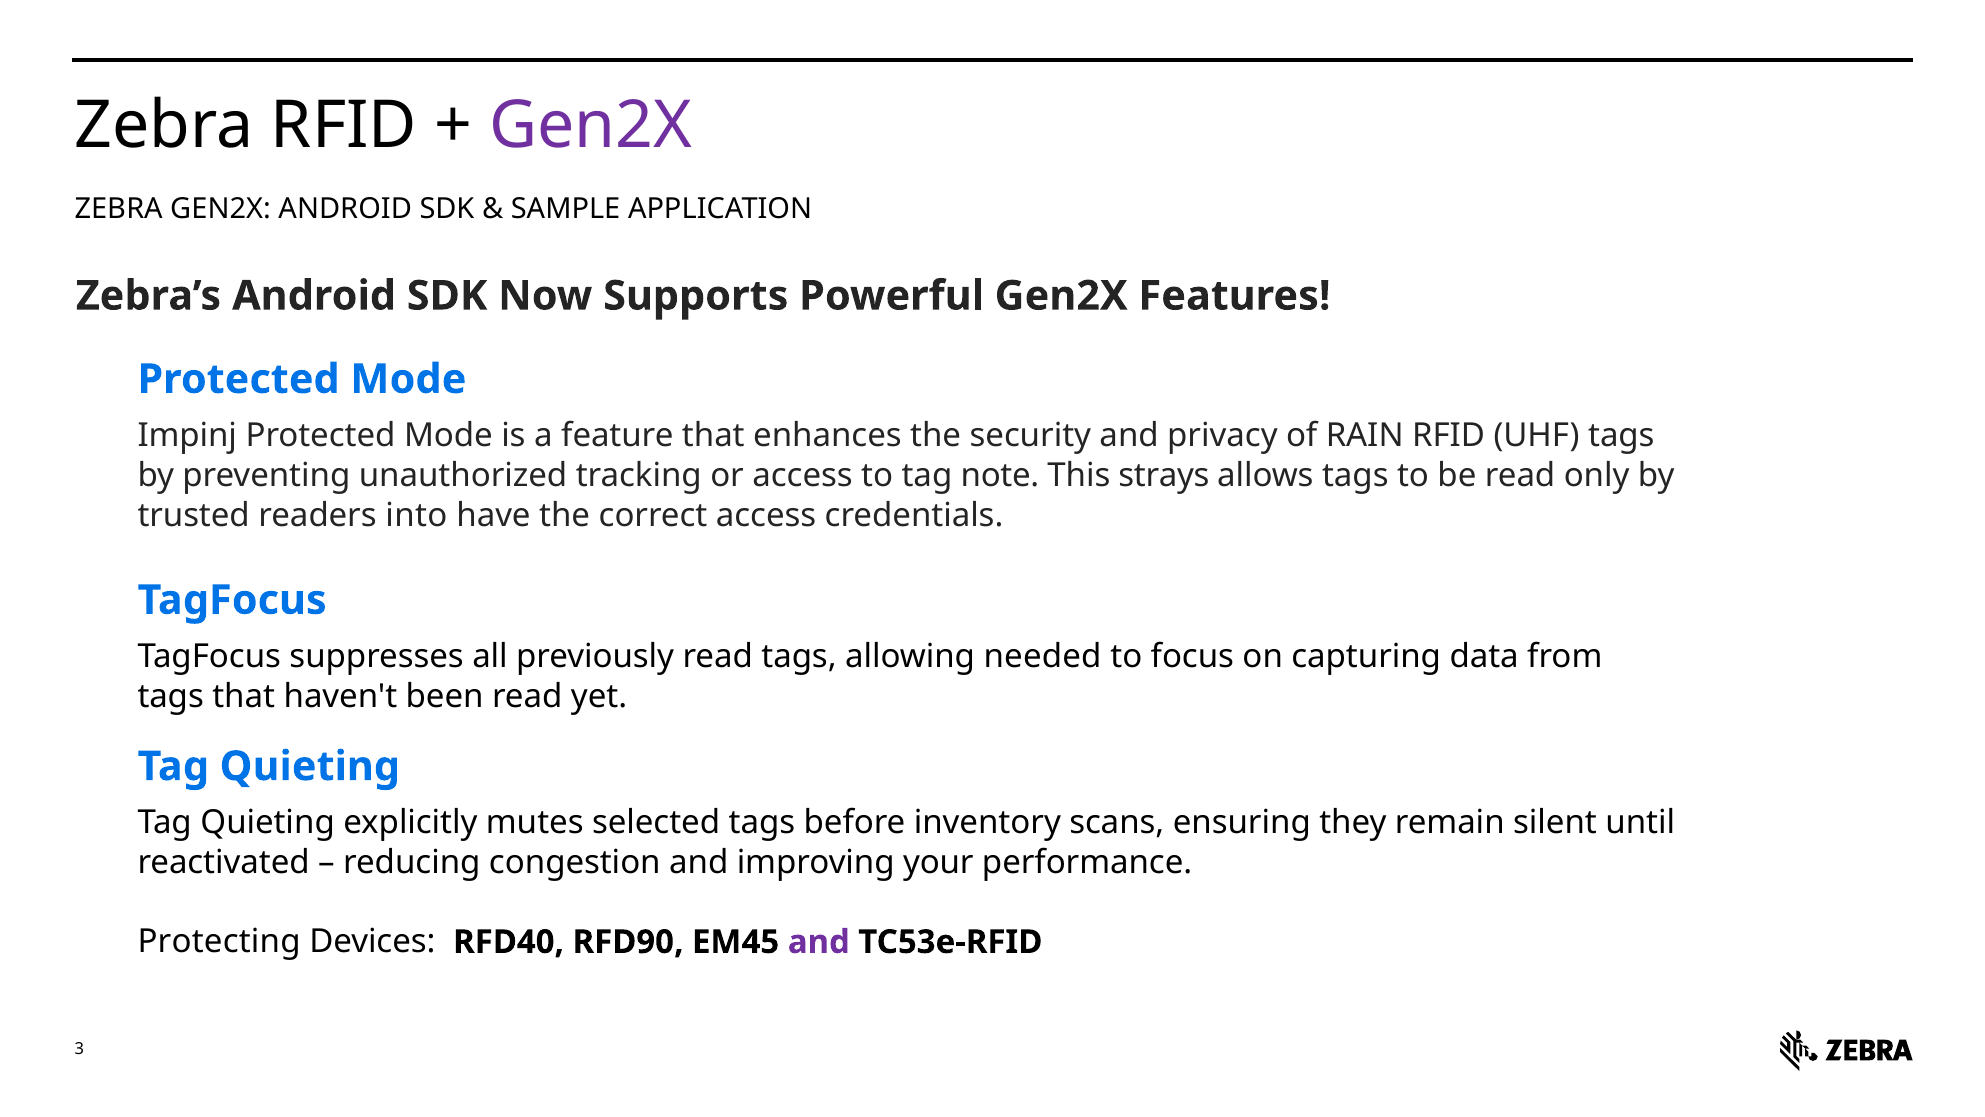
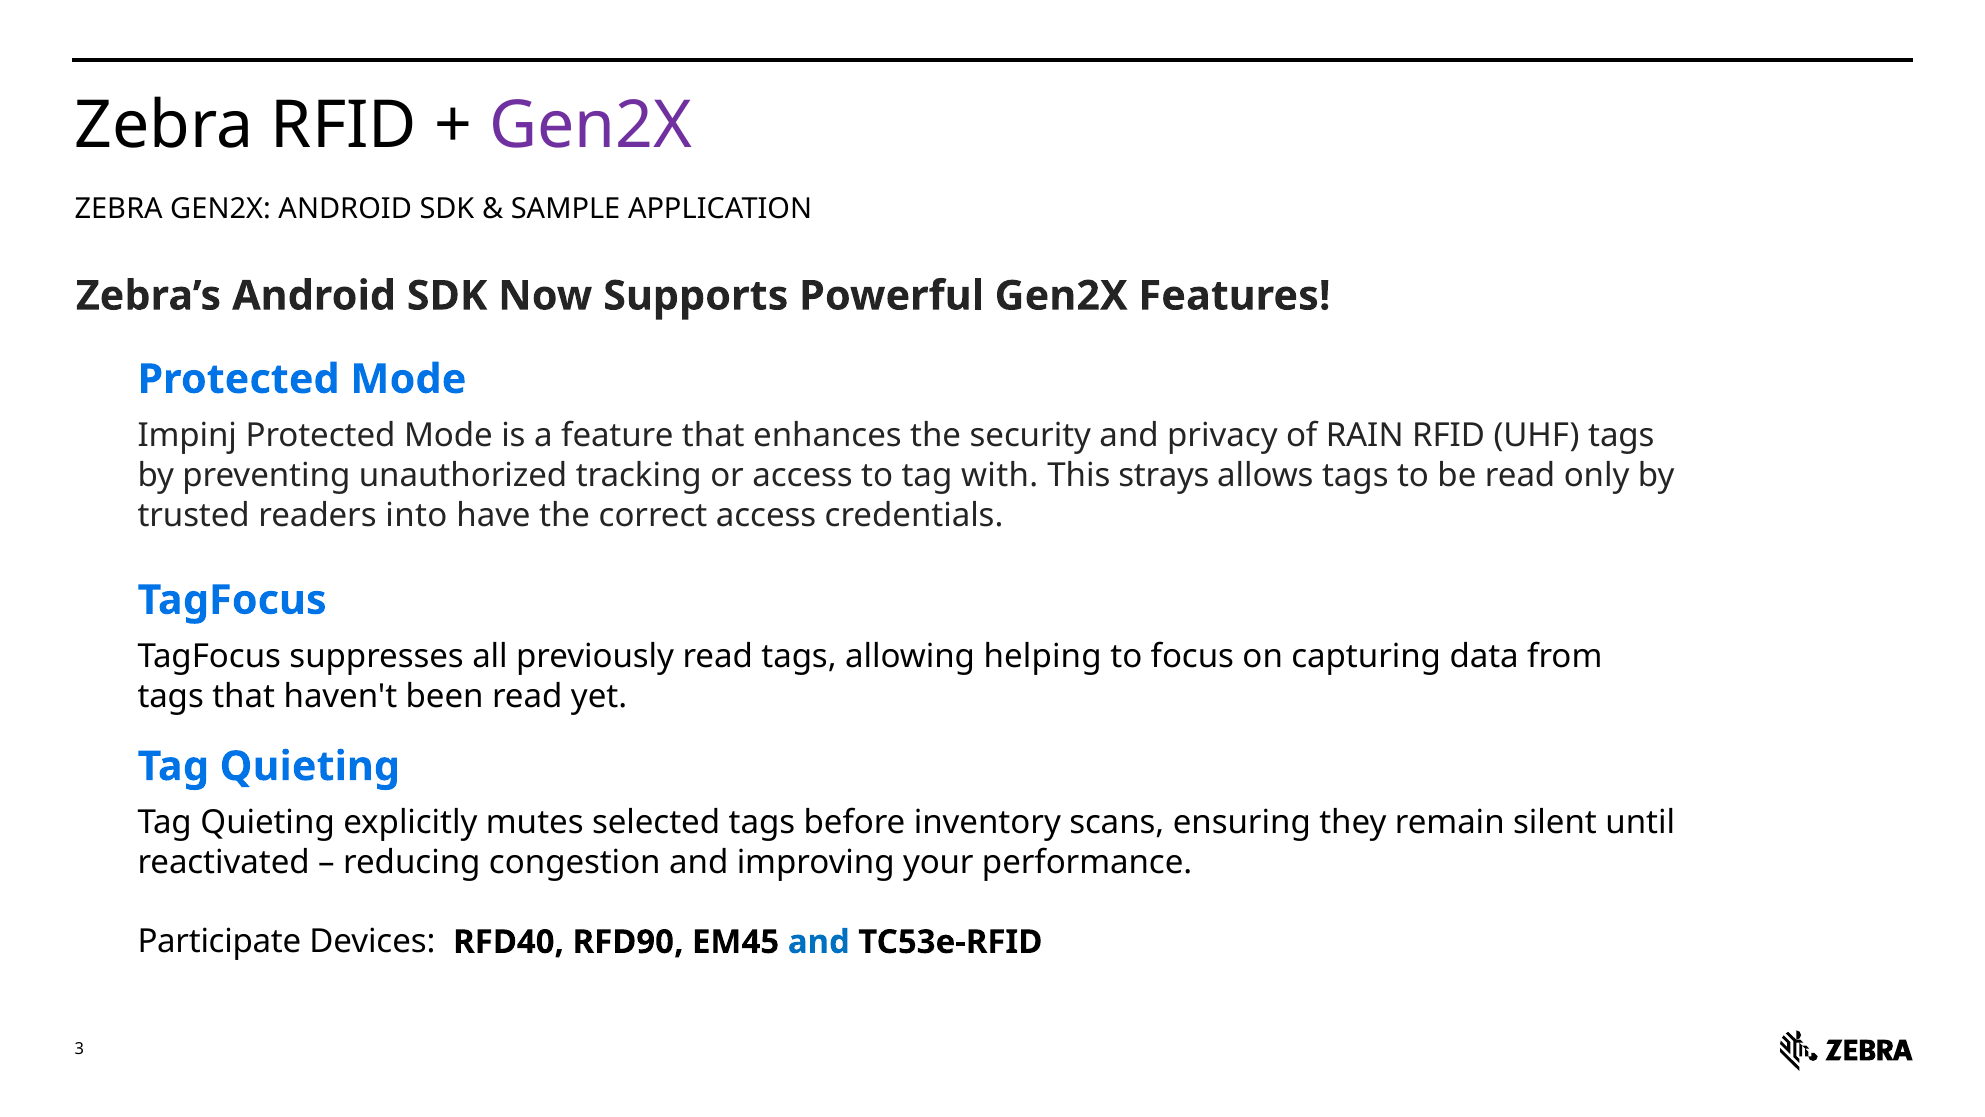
note: note -> with
needed: needed -> helping
Protecting: Protecting -> Participate
and at (819, 942) colour: purple -> blue
